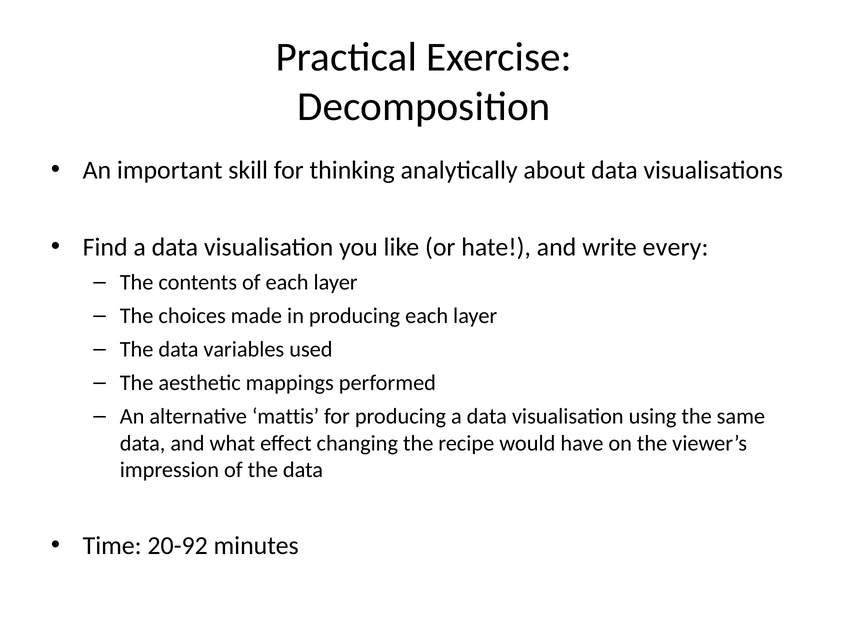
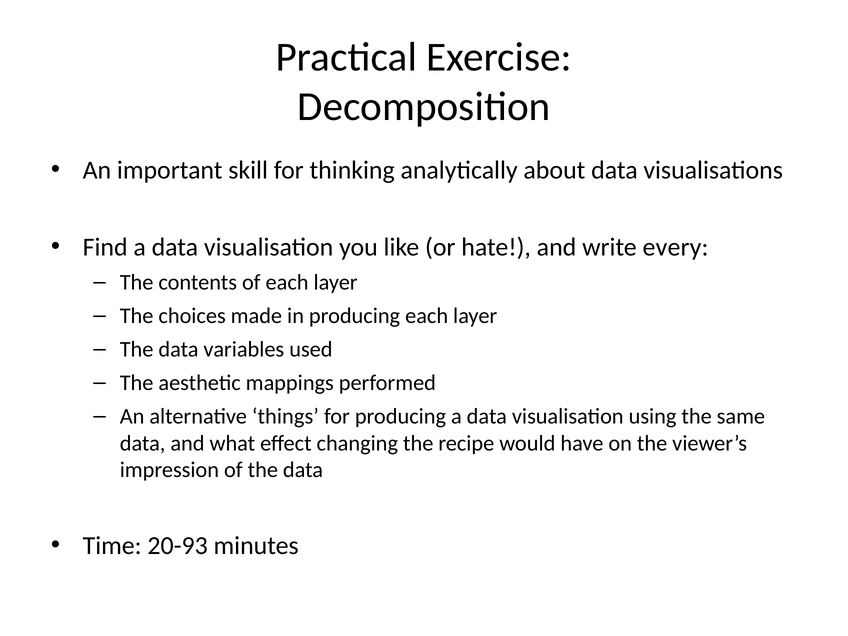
mattis: mattis -> things
20-92: 20-92 -> 20-93
